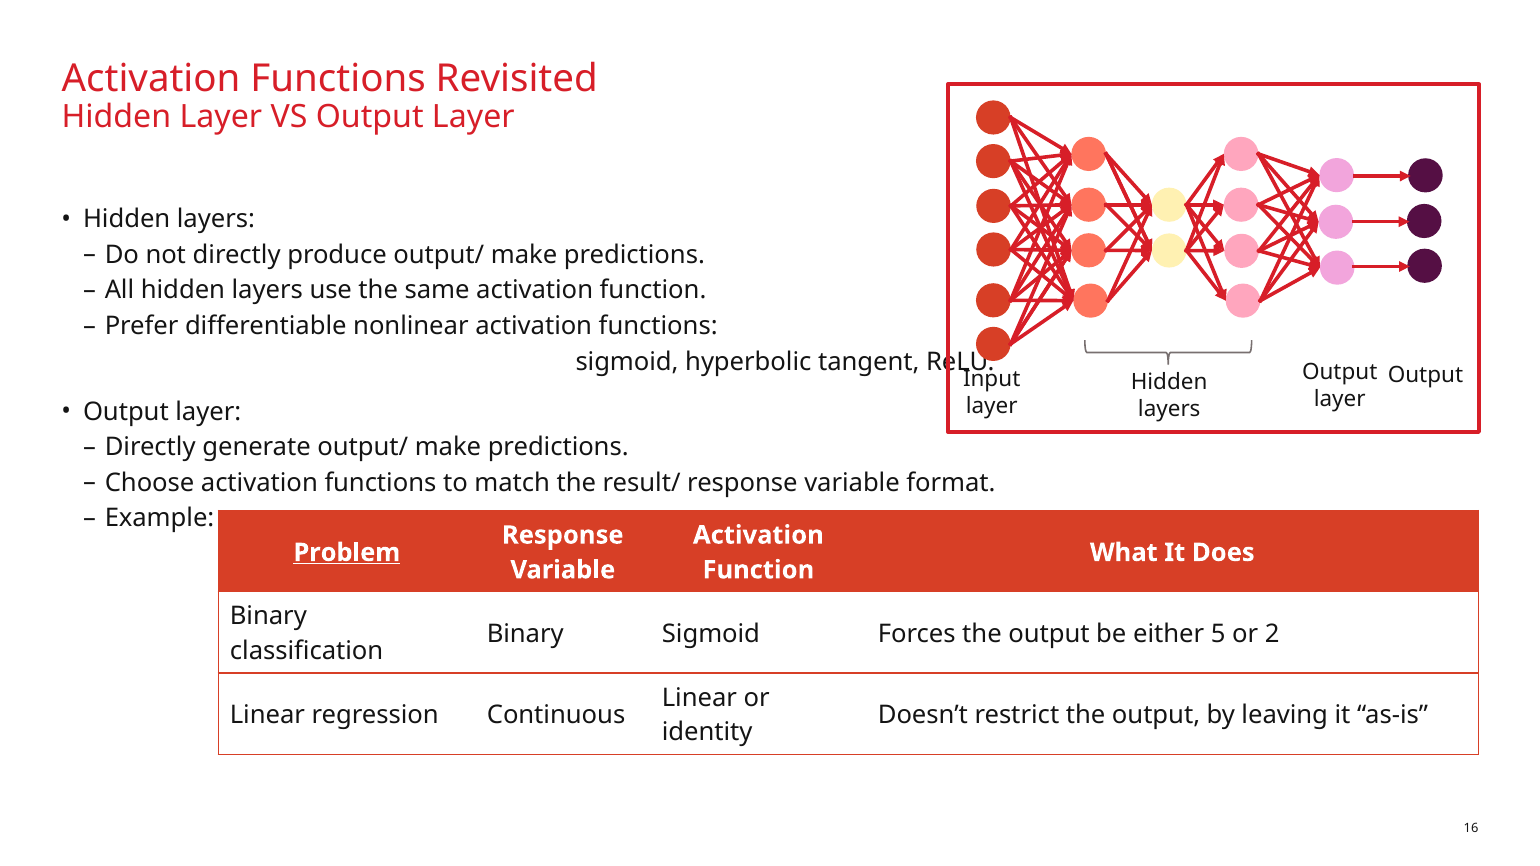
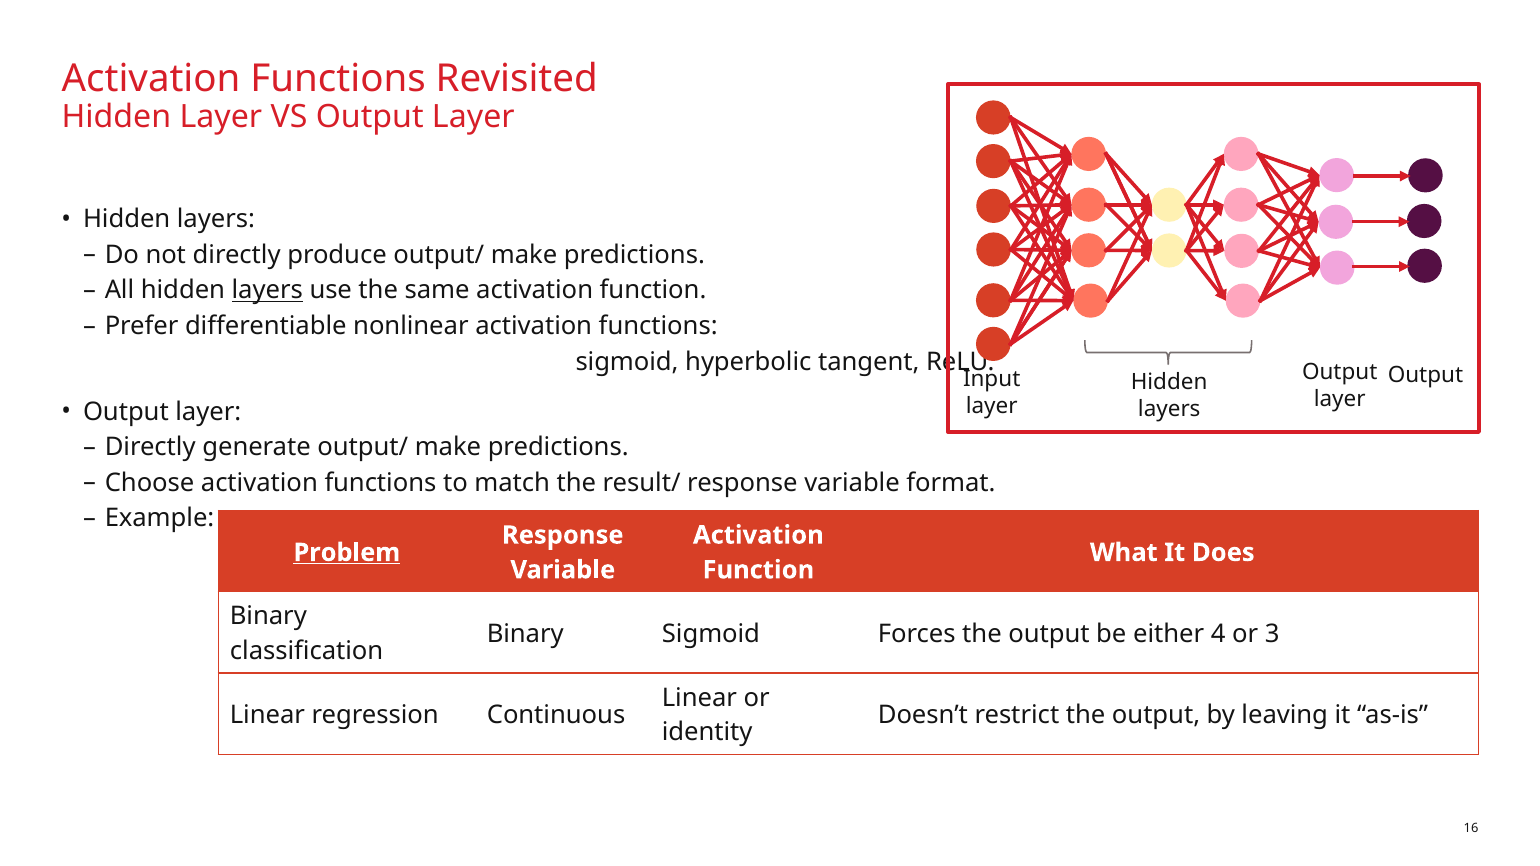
layers at (267, 291) underline: none -> present
5: 5 -> 4
2: 2 -> 3
